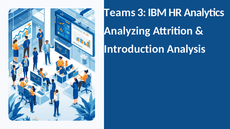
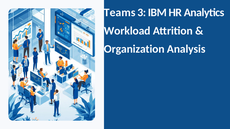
Analyzing: Analyzing -> Workload
Introduction: Introduction -> Organization
